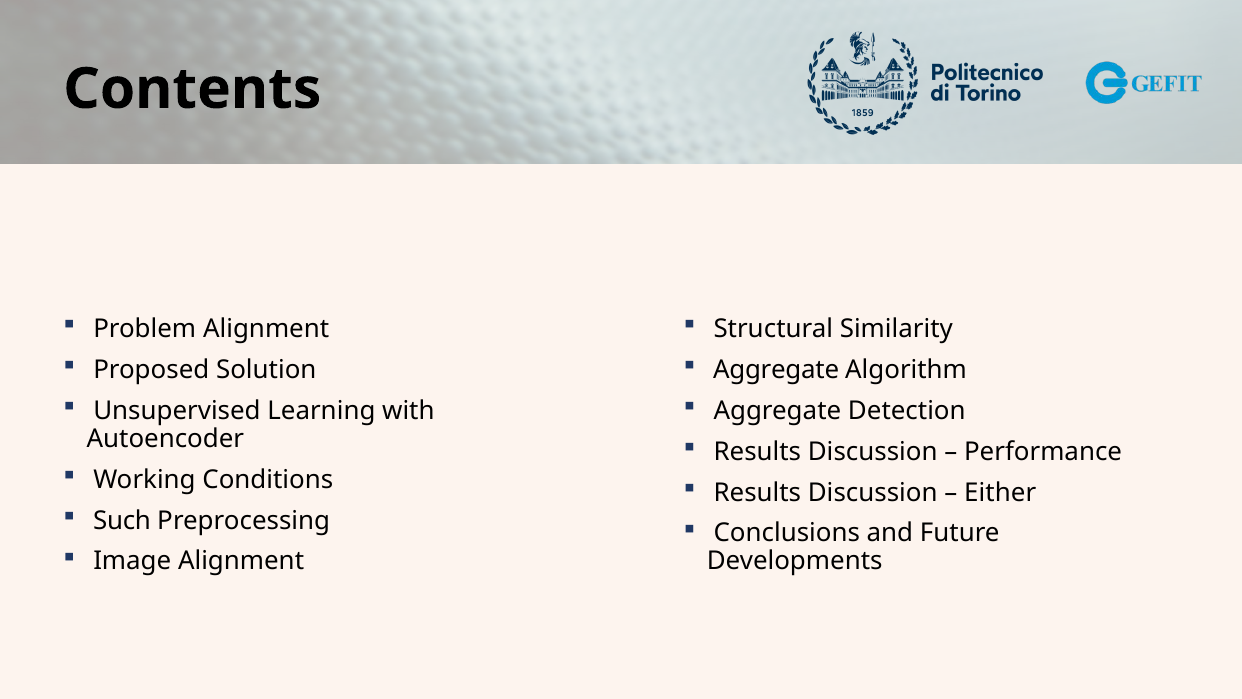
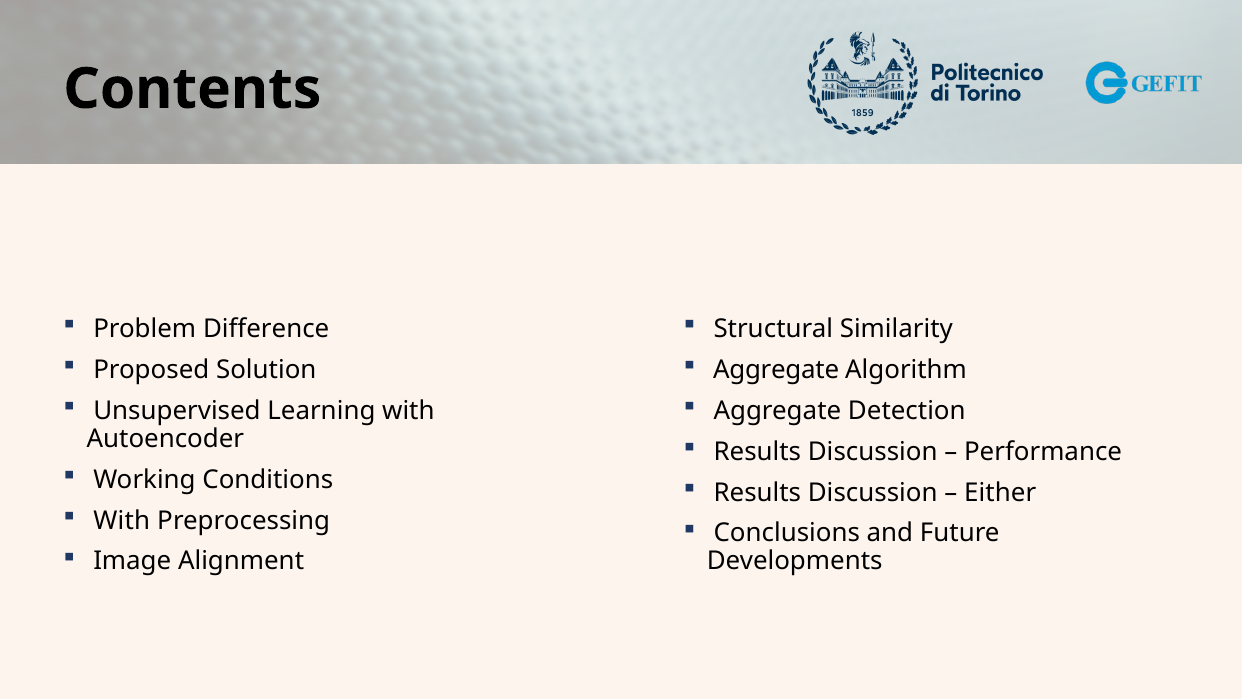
Problem Alignment: Alignment -> Difference
Such at (122, 520): Such -> With
